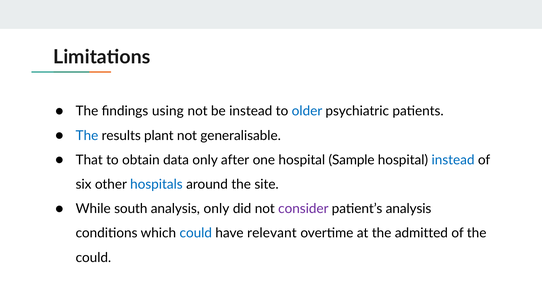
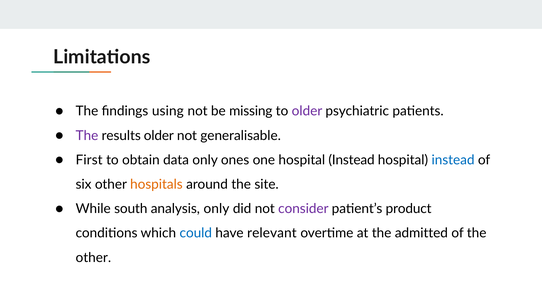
be instead: instead -> missing
older at (307, 111) colour: blue -> purple
The at (87, 136) colour: blue -> purple
results plant: plant -> older
That: That -> First
after: after -> ones
one hospital Sample: Sample -> Instead
hospitals colour: blue -> orange
patient’s analysis: analysis -> product
could at (93, 257): could -> other
